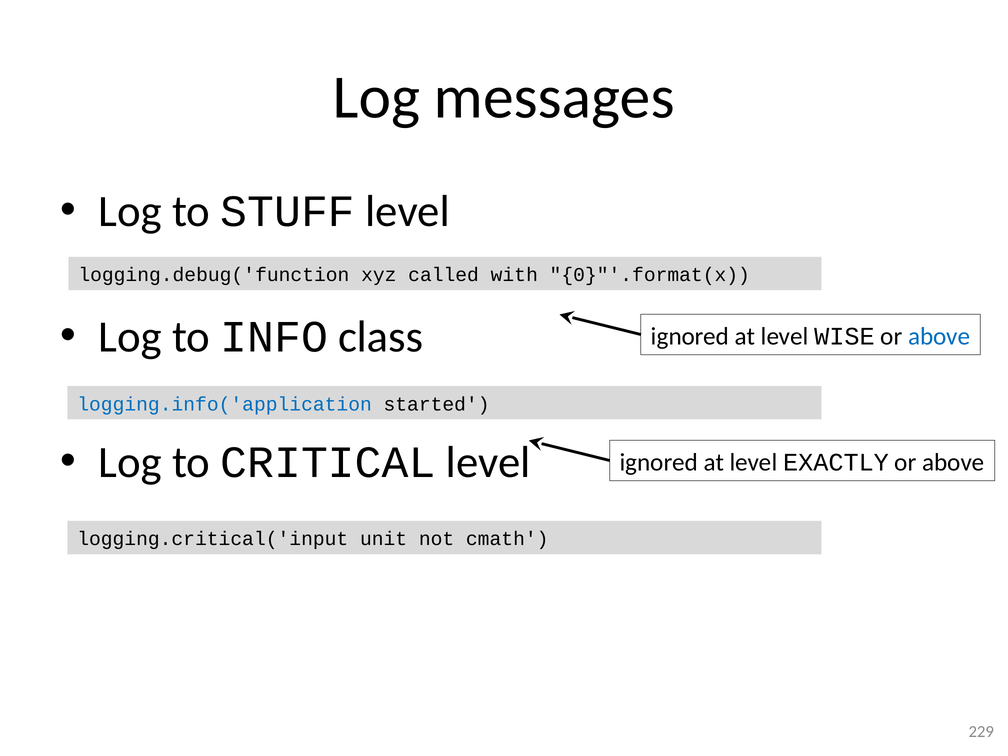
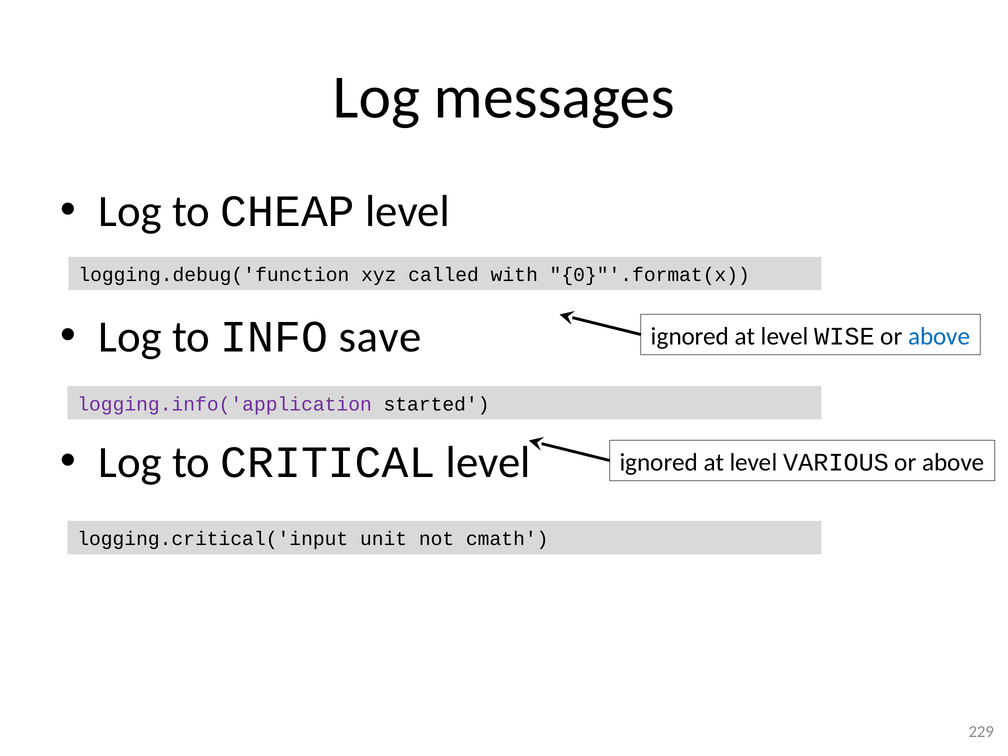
STUFF: STUFF -> CHEAP
class: class -> save
logging.info('application colour: blue -> purple
EXACTLY: EXACTLY -> VARIOUS
